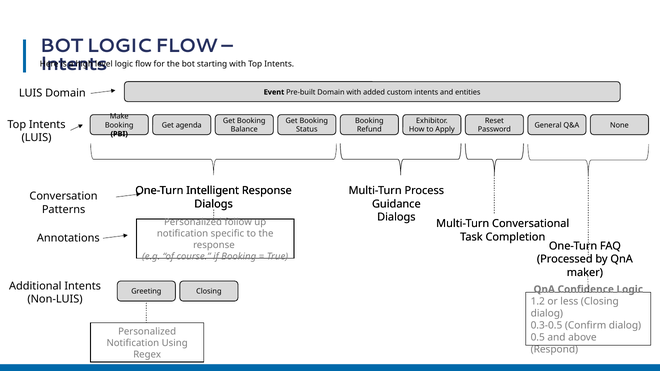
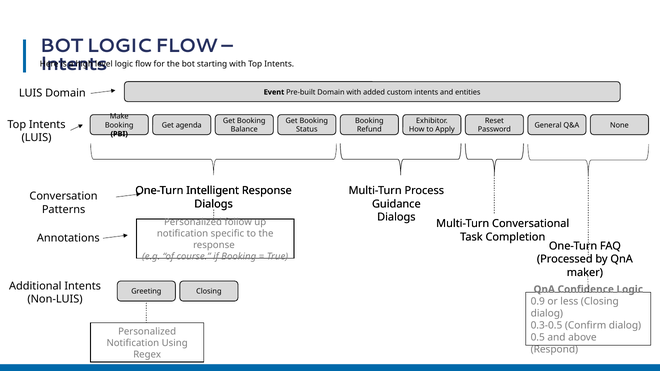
1.2: 1.2 -> 0.9
